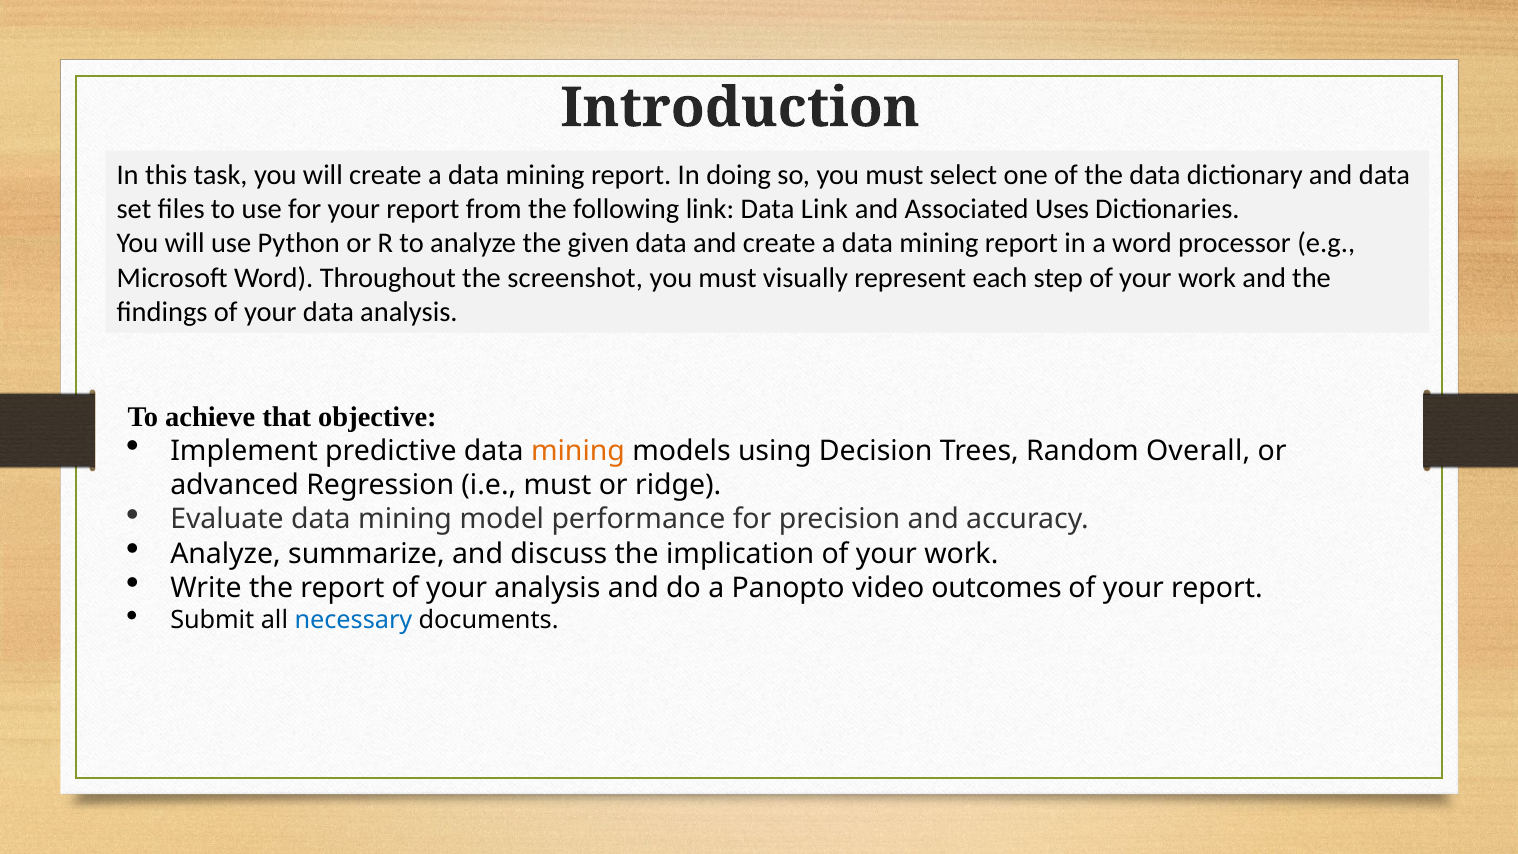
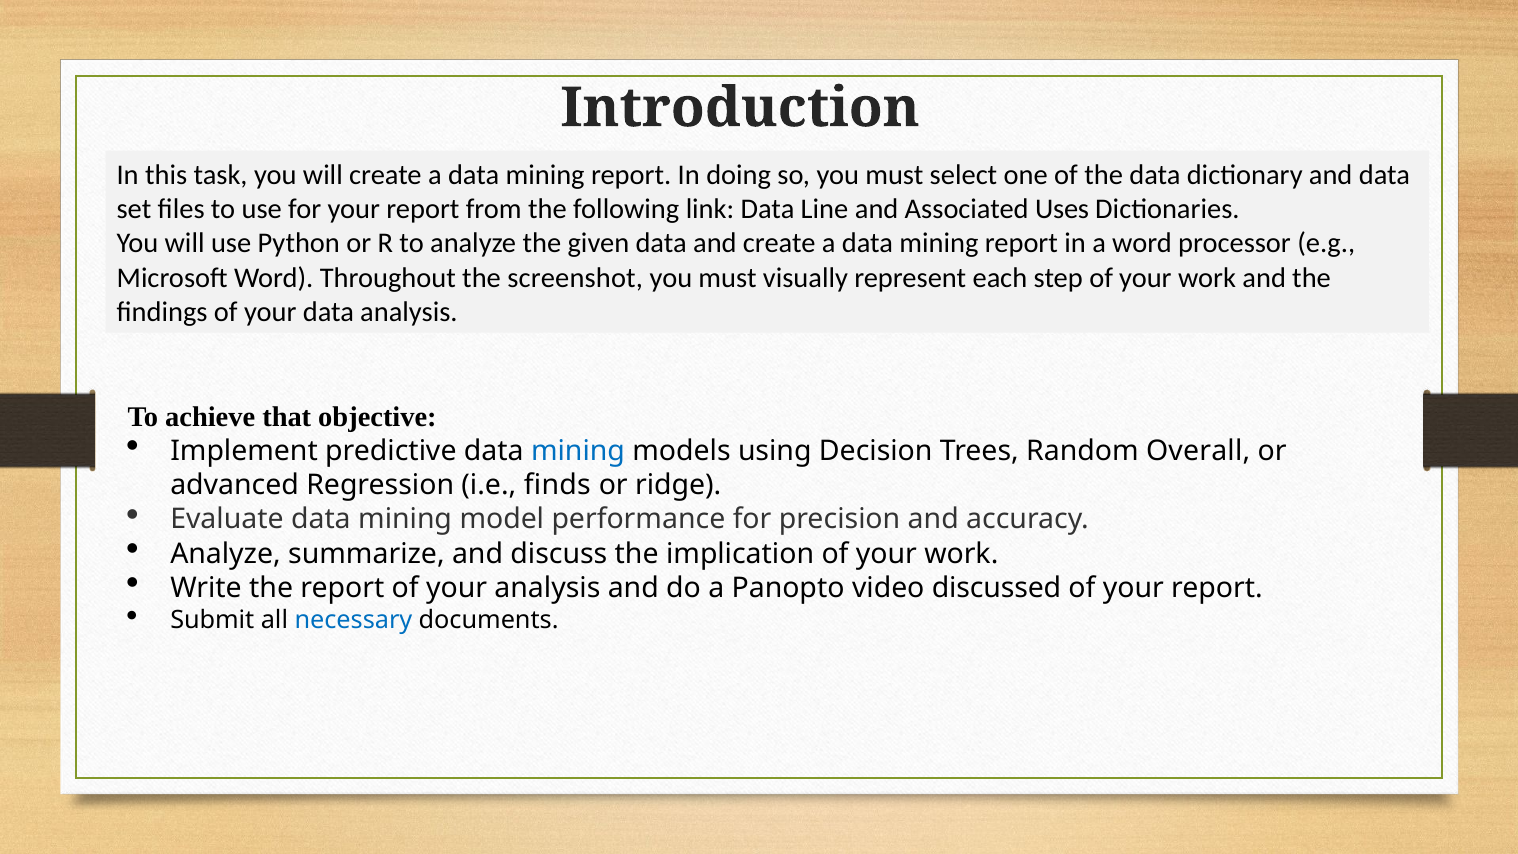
Data Link: Link -> Line
mining at (578, 451) colour: orange -> blue
i.e must: must -> finds
outcomes: outcomes -> discussed
